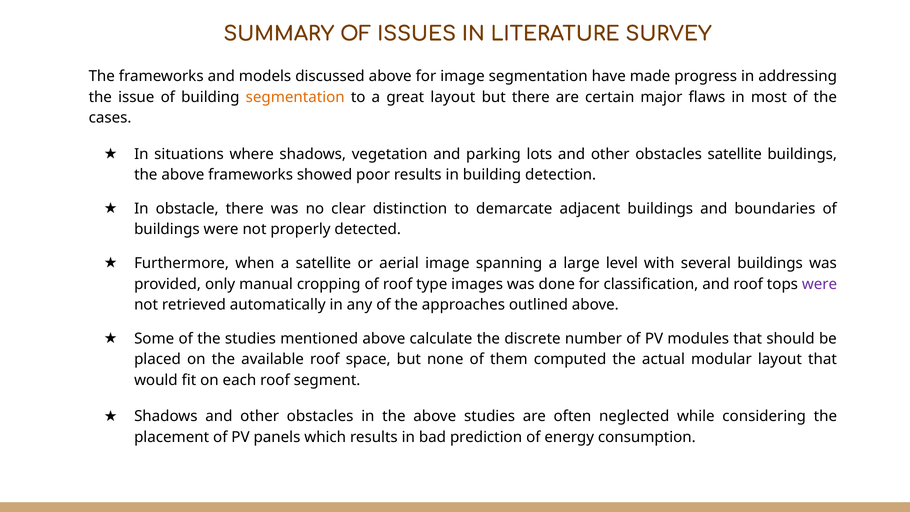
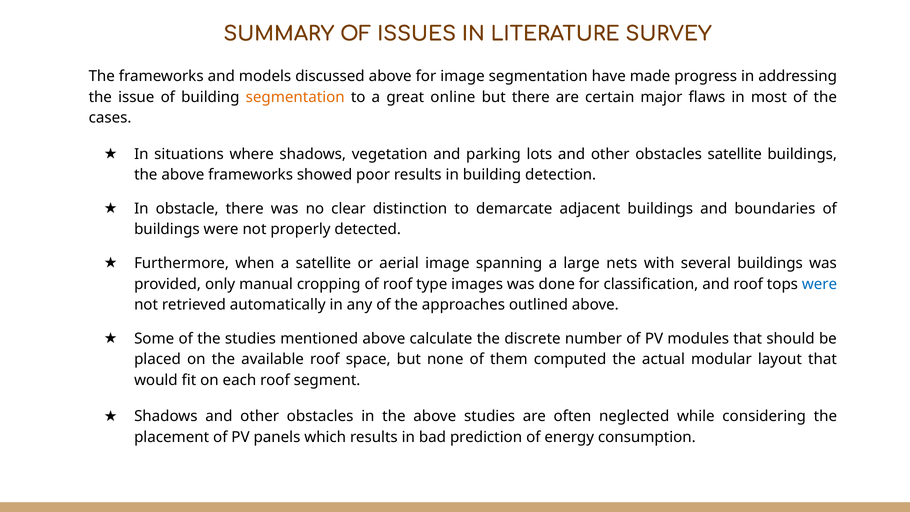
great layout: layout -> online
level: level -> nets
were at (820, 284) colour: purple -> blue
